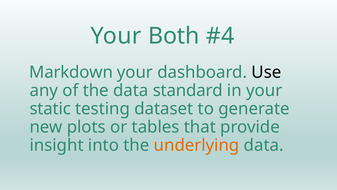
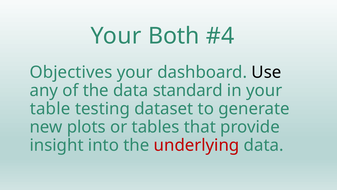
Markdown: Markdown -> Objectives
static: static -> table
underlying colour: orange -> red
